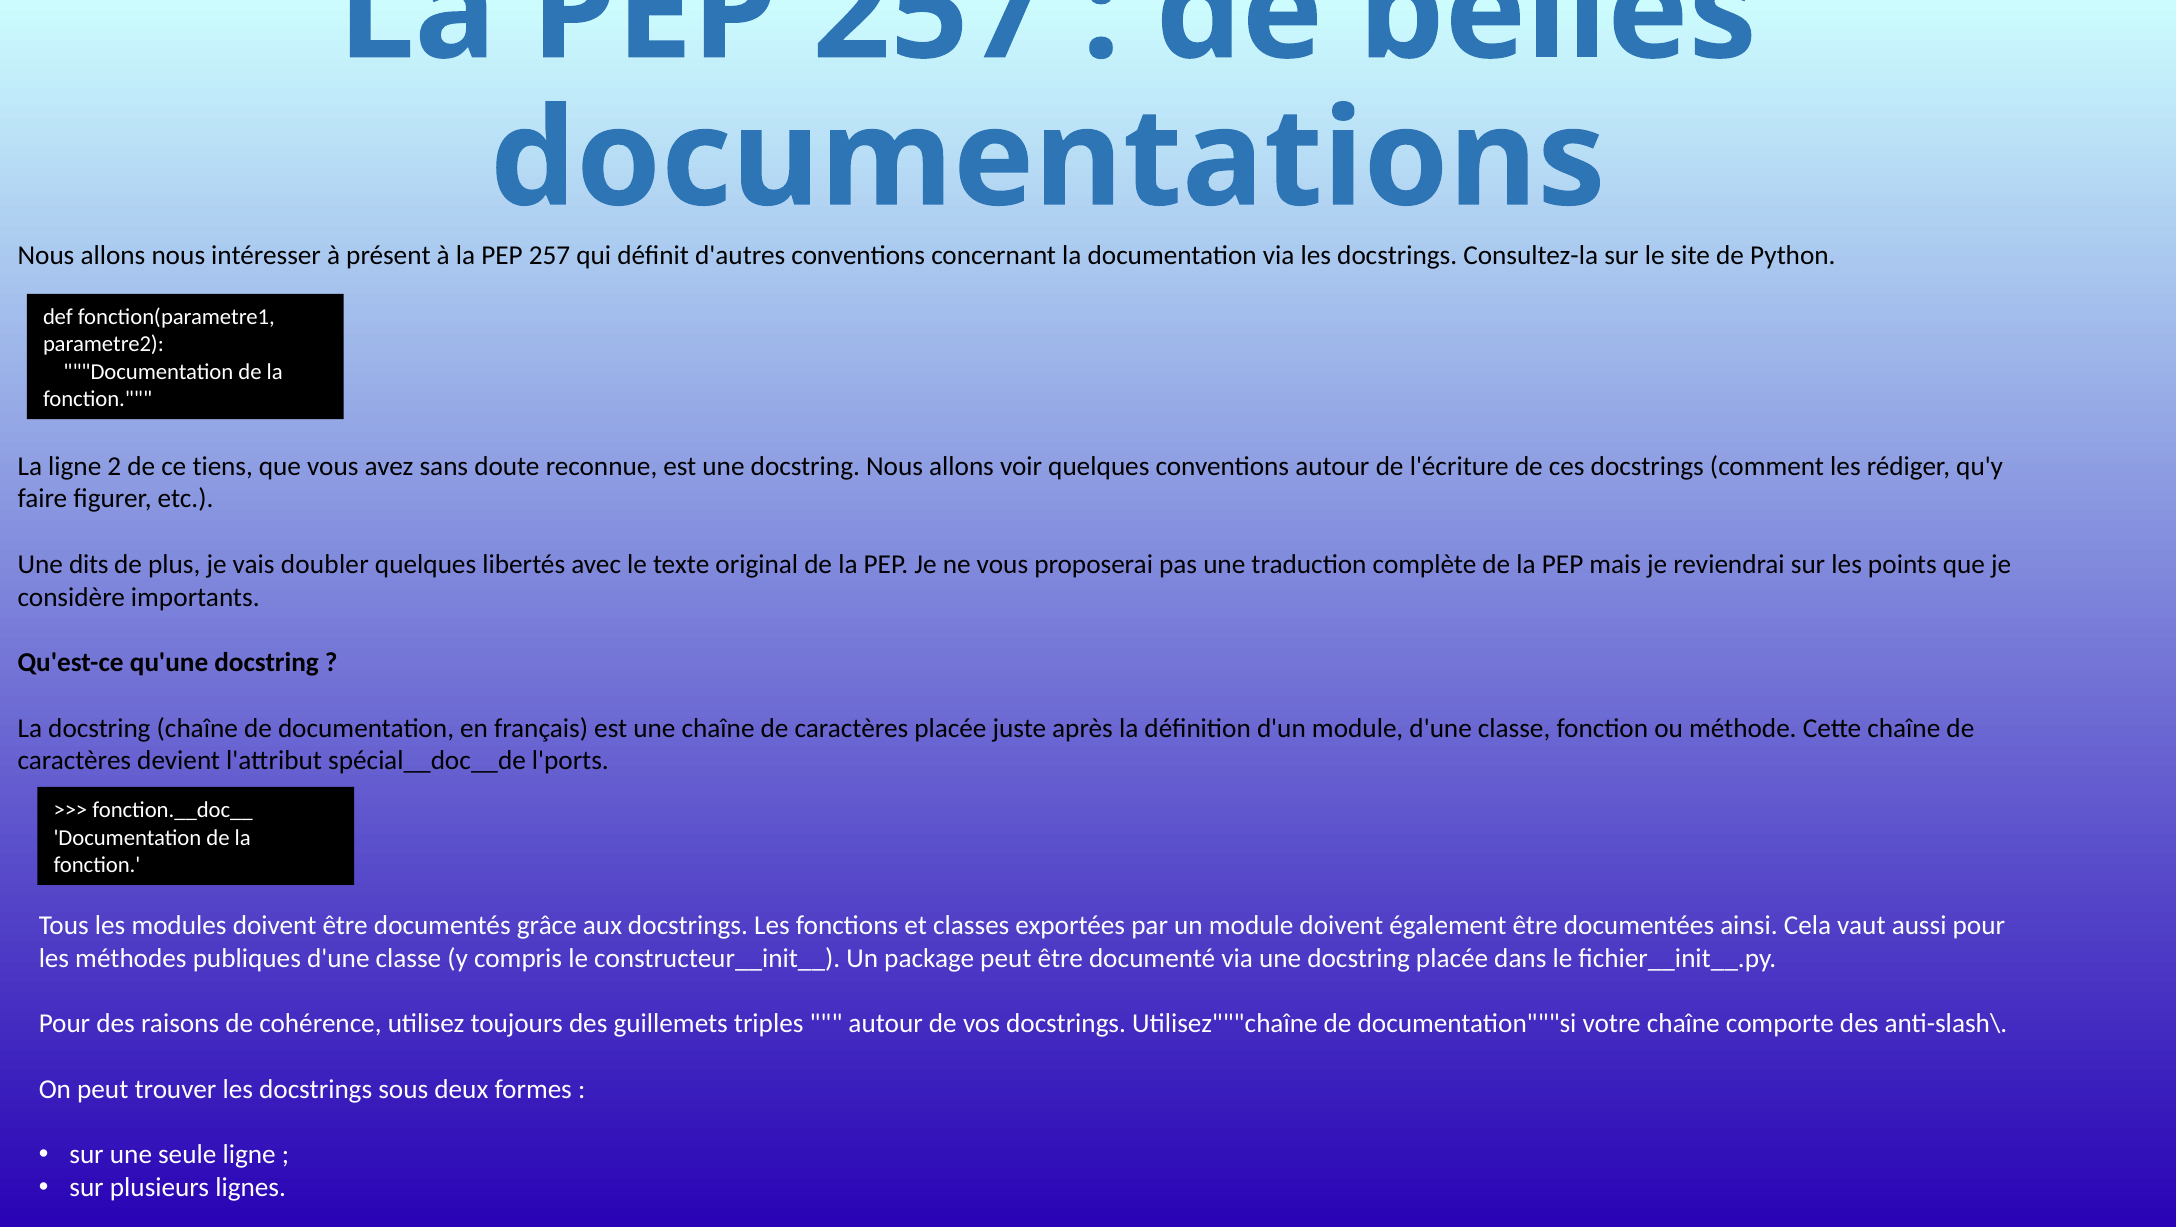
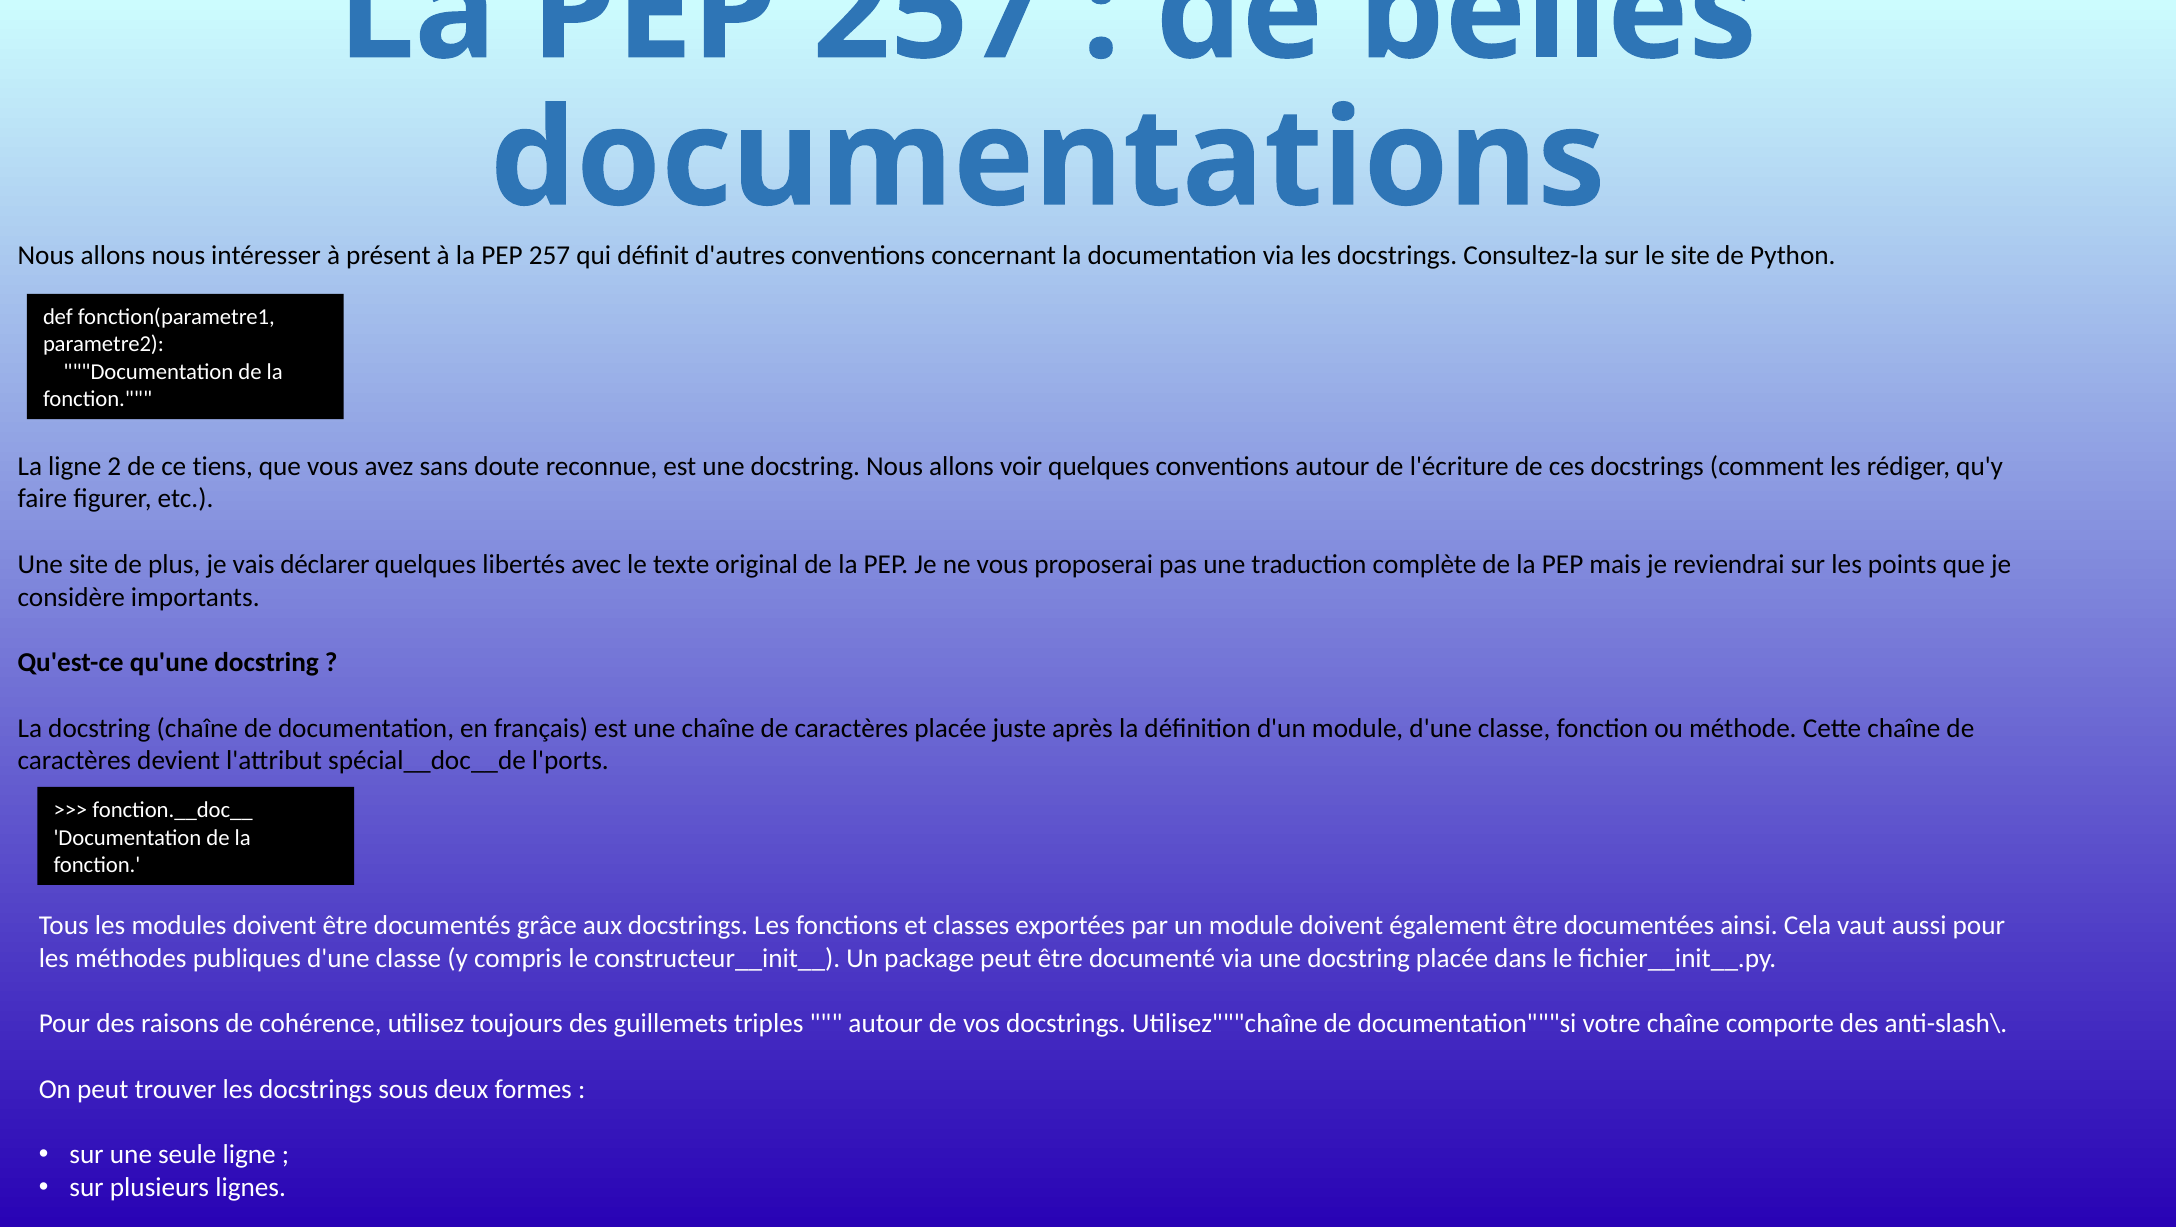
Une dits: dits -> site
doubler: doubler -> déclarer
